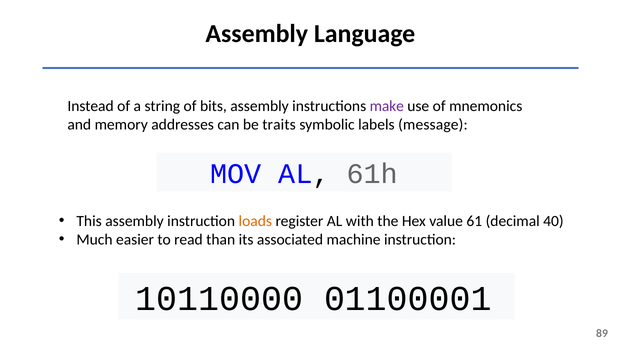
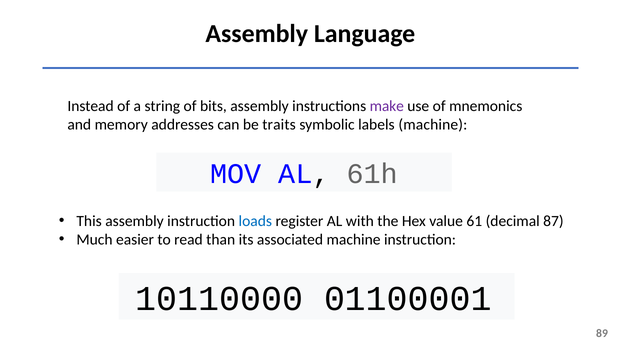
labels message: message -> machine
loads colour: orange -> blue
40: 40 -> 87
